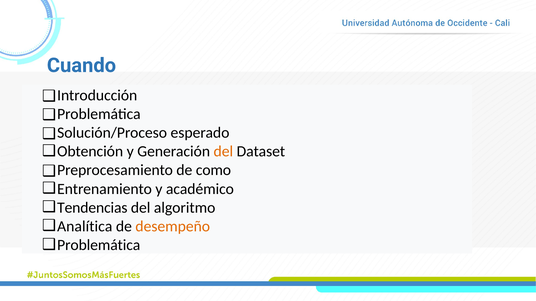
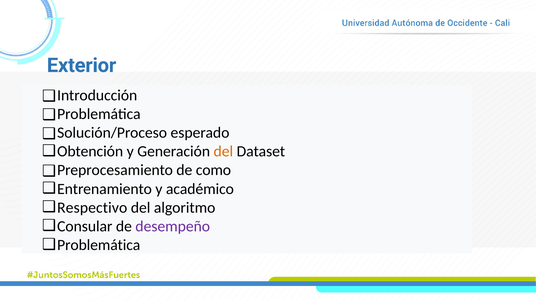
Cuando: Cuando -> Exterior
Tendencias: Tendencias -> Respectivo
Analítica: Analítica -> Consular
desempeño colour: orange -> purple
